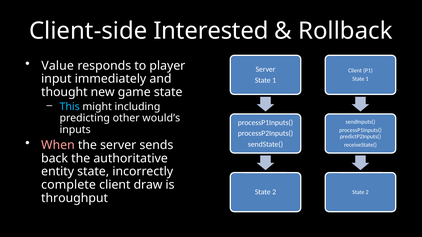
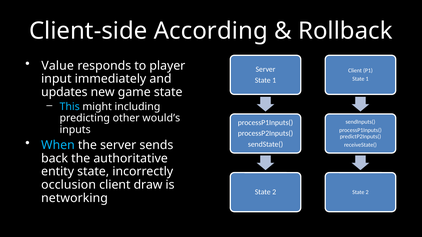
Interested: Interested -> According
thought: thought -> updates
When colour: pink -> light blue
complete: complete -> occlusion
throughput: throughput -> networking
